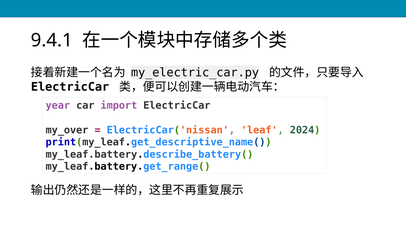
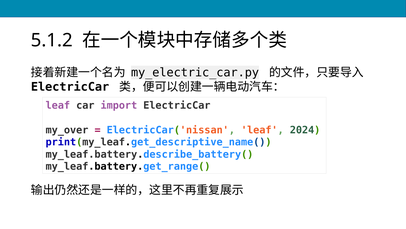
9.4.1: 9.4.1 -> 5.1.2
year at (58, 105): year -> leaf
